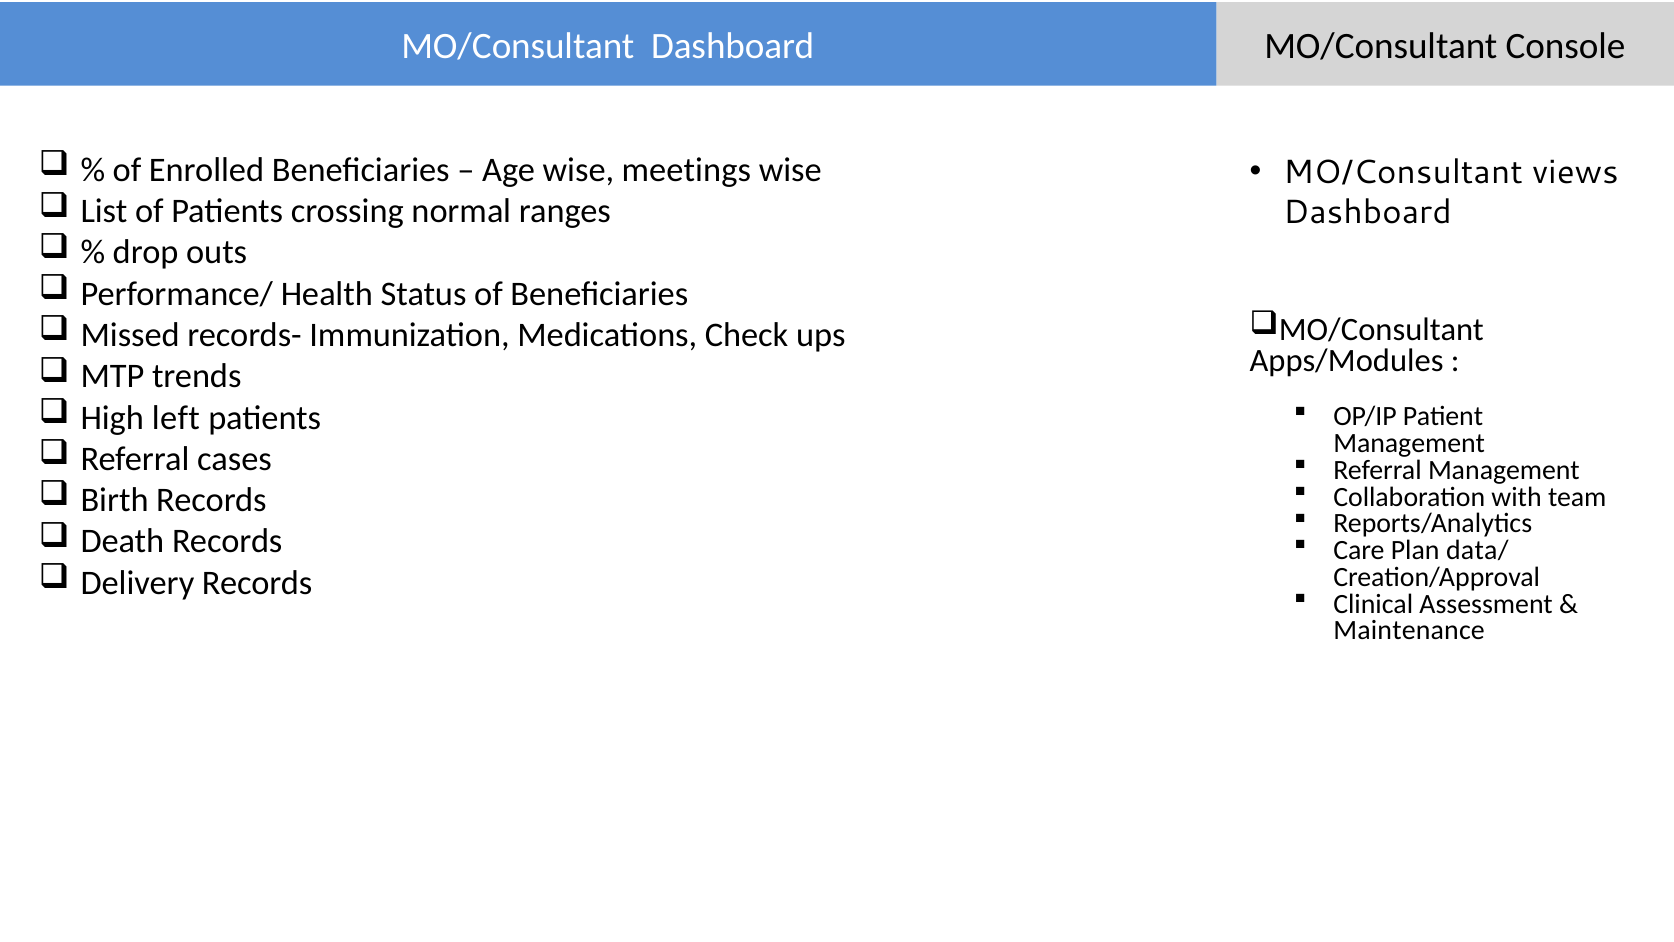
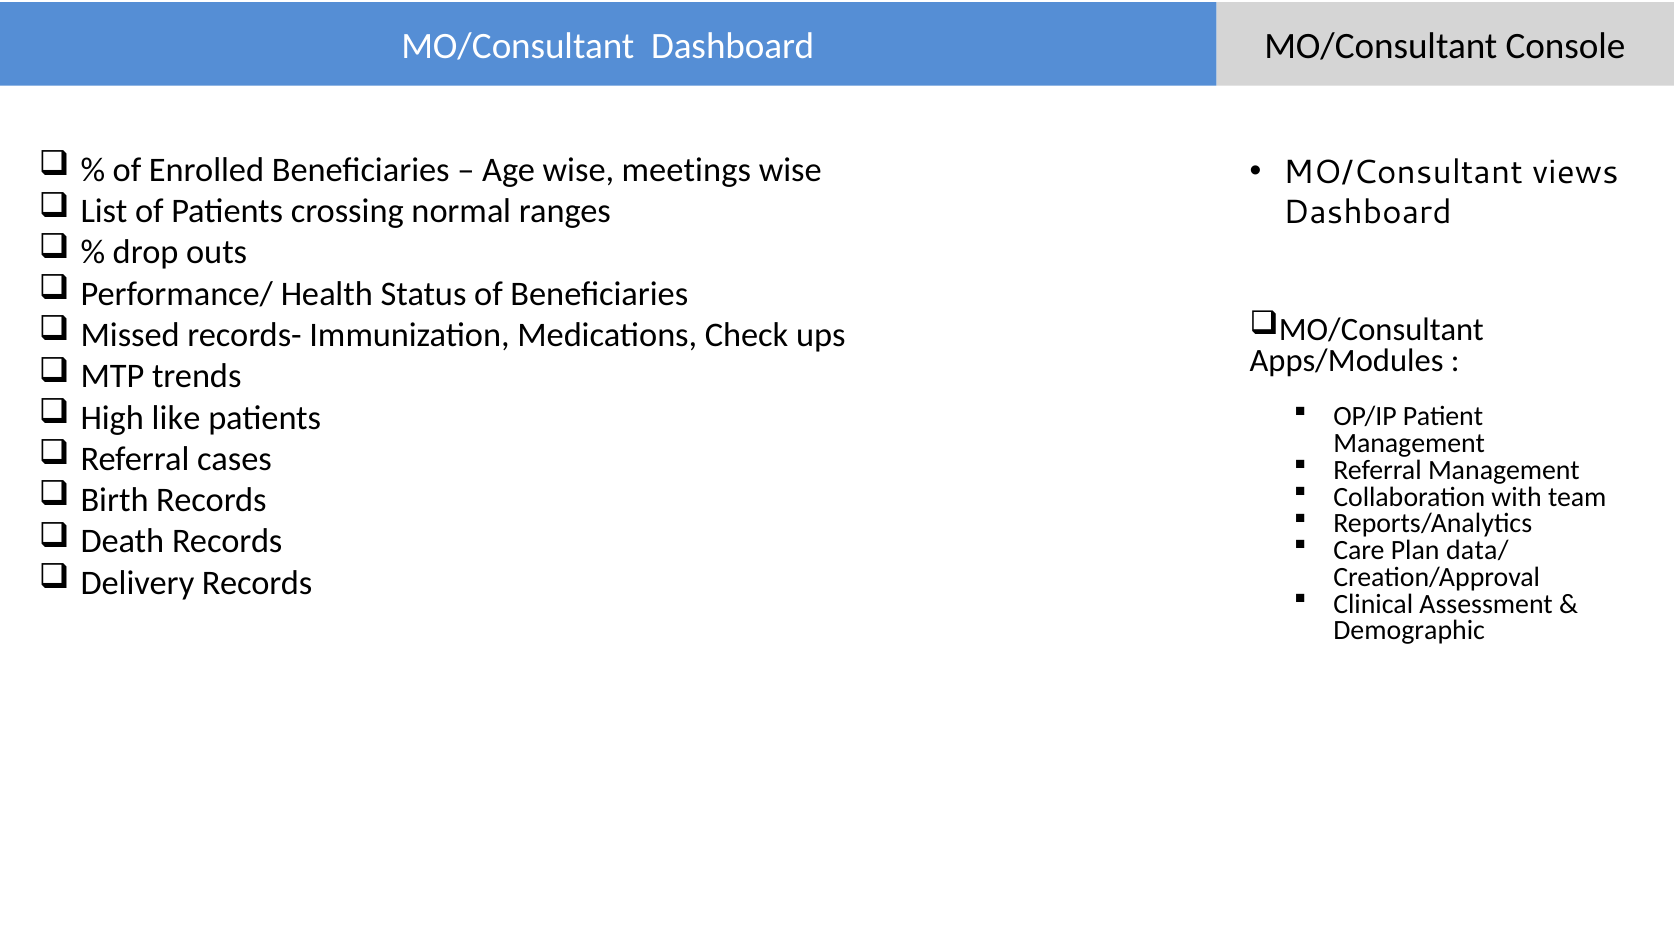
left: left -> like
Maintenance: Maintenance -> Demographic
